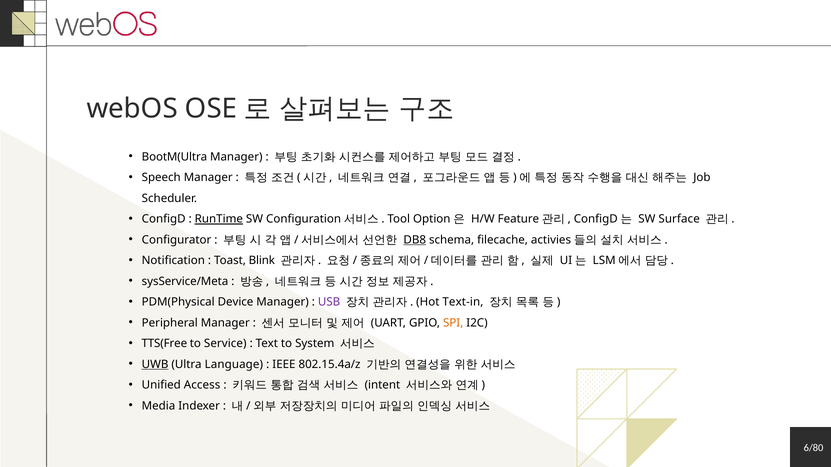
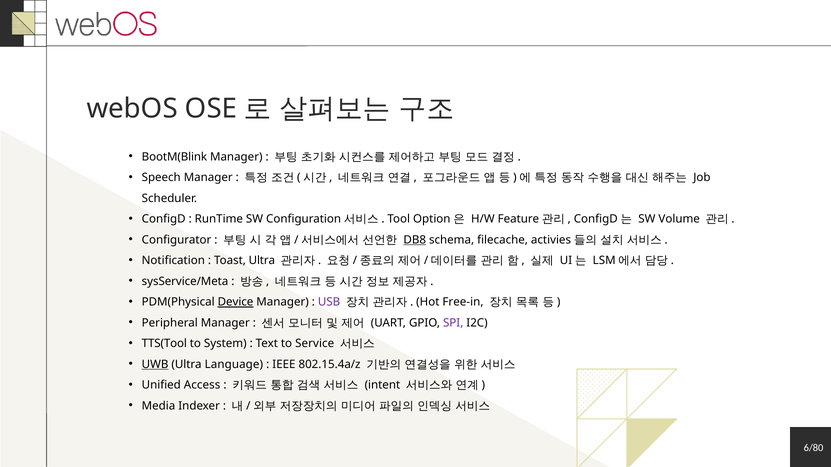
BootM(Ultra: BootM(Ultra -> BootM(Blink
RunTime underline: present -> none
Surface: Surface -> Volume
Toast Blink: Blink -> Ultra
Device underline: none -> present
Text-in: Text-in -> Free-in
SPI colour: orange -> purple
TTS(Free: TTS(Free -> TTS(Tool
Service: Service -> System
System: System -> Service
